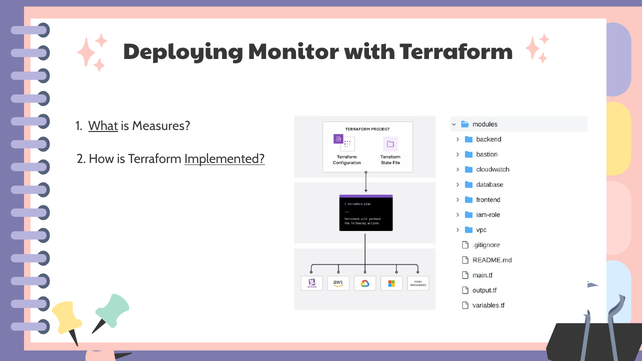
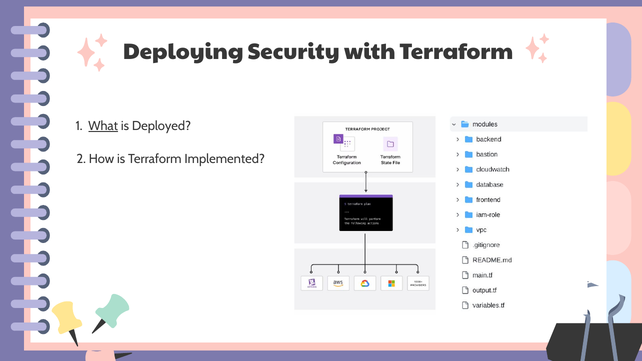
Monitor: Monitor -> Security
Measures: Measures -> Deployed
Implemented underline: present -> none
